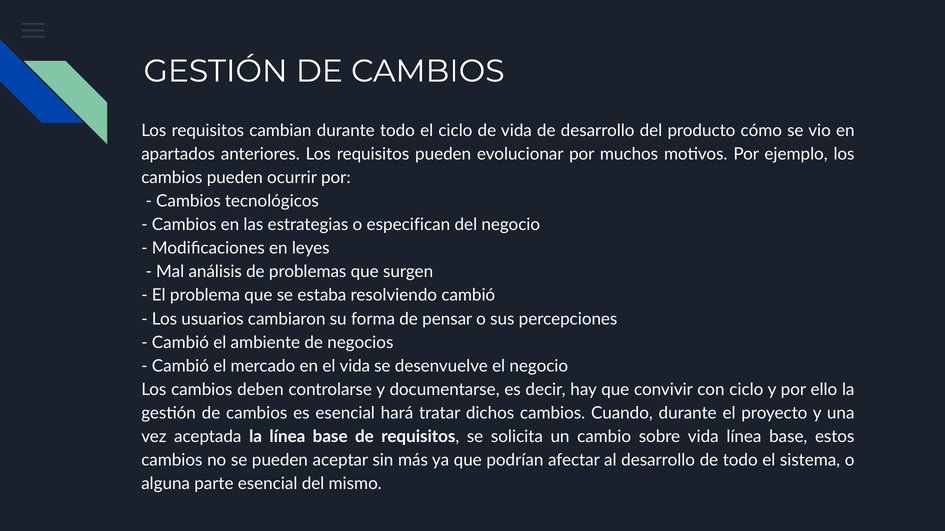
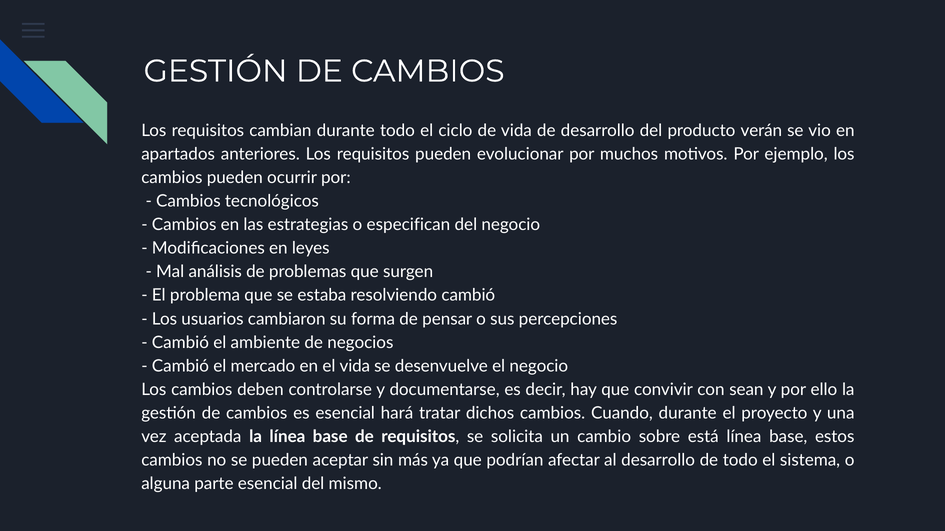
cómo: cómo -> verán
con ciclo: ciclo -> sean
sobre vida: vida -> está
